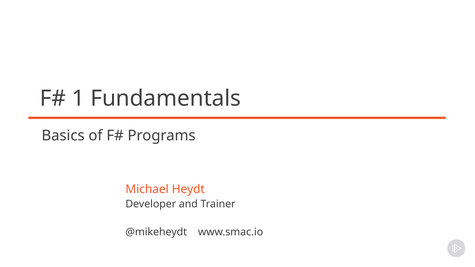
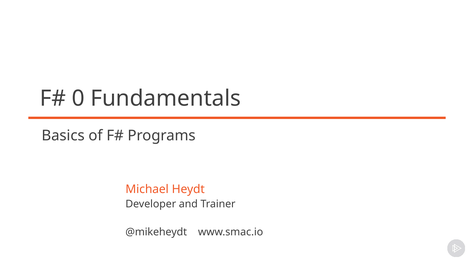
1: 1 -> 0
